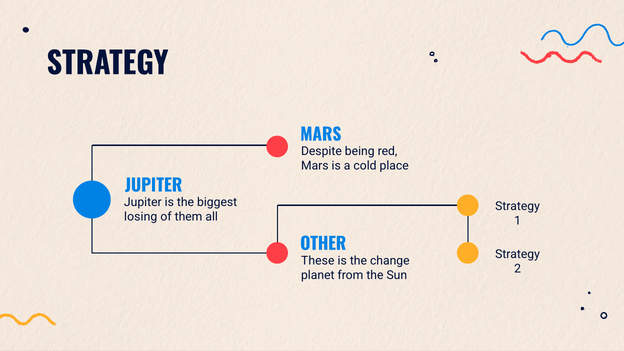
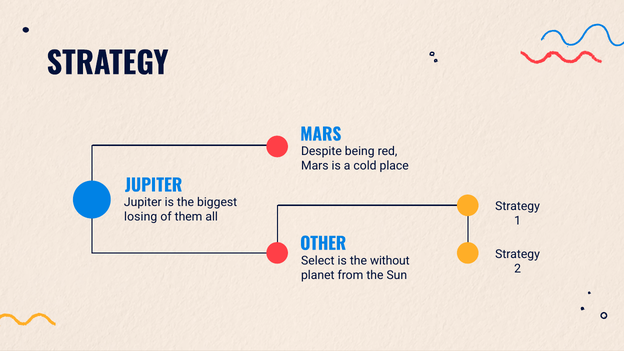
These: These -> Select
change: change -> without
